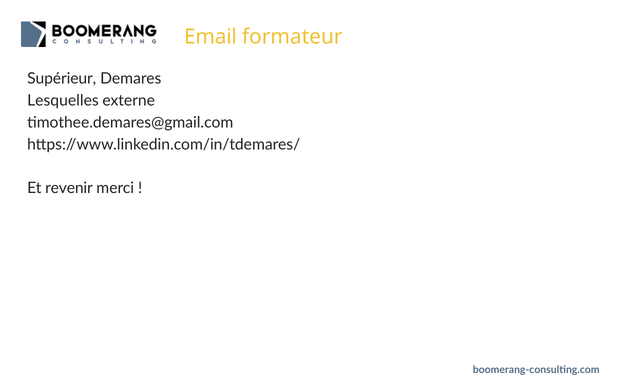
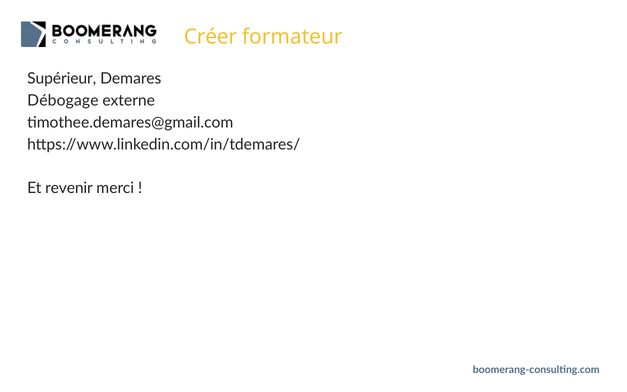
Email: Email -> Créer
Lesquelles: Lesquelles -> Débogage
